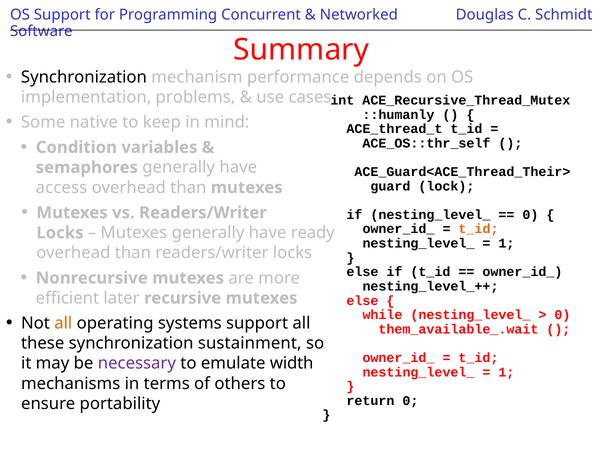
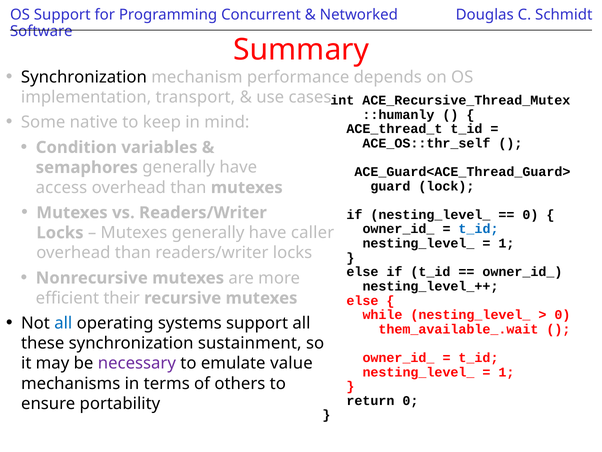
problems: problems -> transport
ACE_Guard<ACE_Thread_Their>: ACE_Guard<ACE_Thread_Their> -> ACE_Guard<ACE_Thread_Guard>
t_id at (478, 229) colour: orange -> blue
ready: ready -> caller
later: later -> their
all at (63, 323) colour: orange -> blue
width: width -> value
